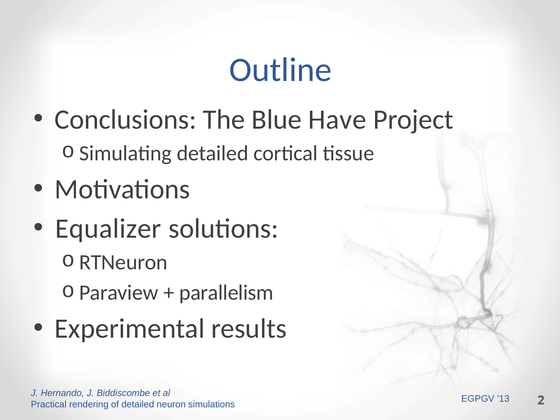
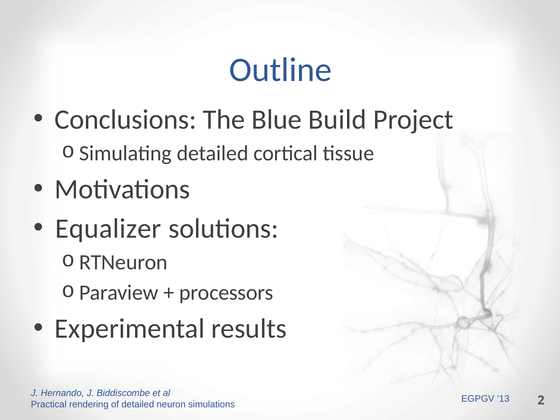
Have: Have -> Build
parallelism: parallelism -> processors
